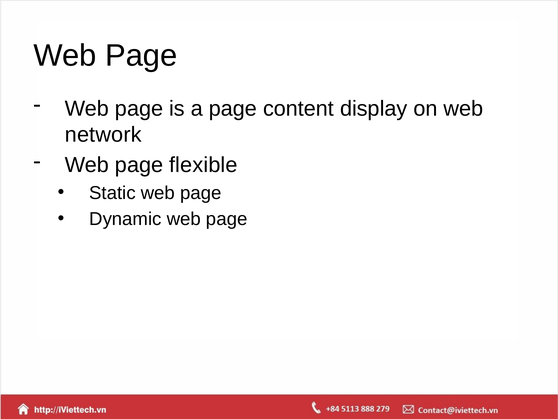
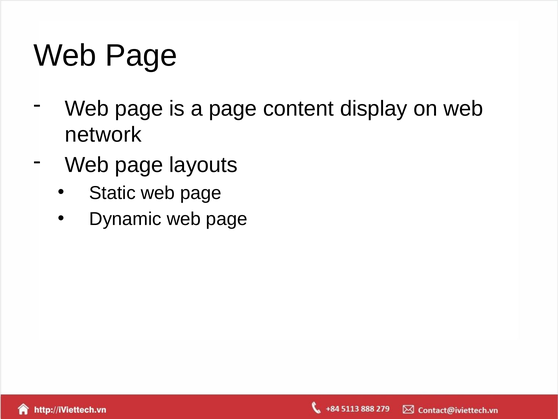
flexible: flexible -> layouts
